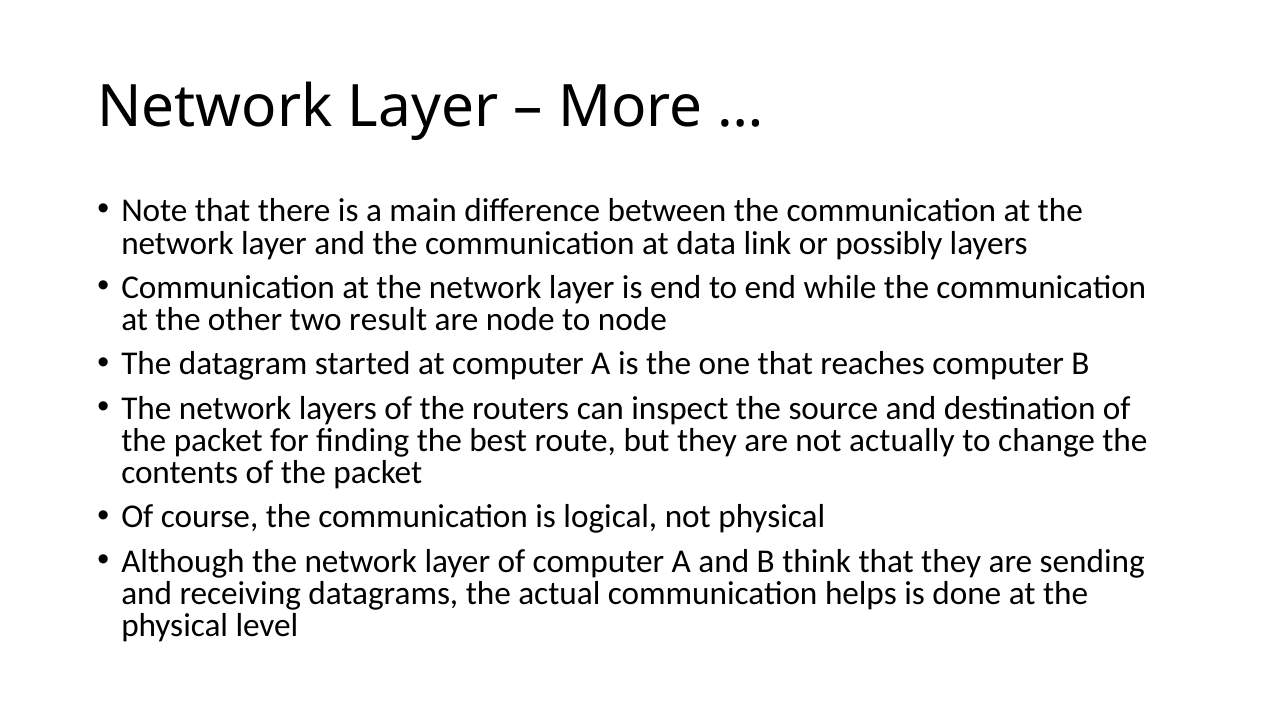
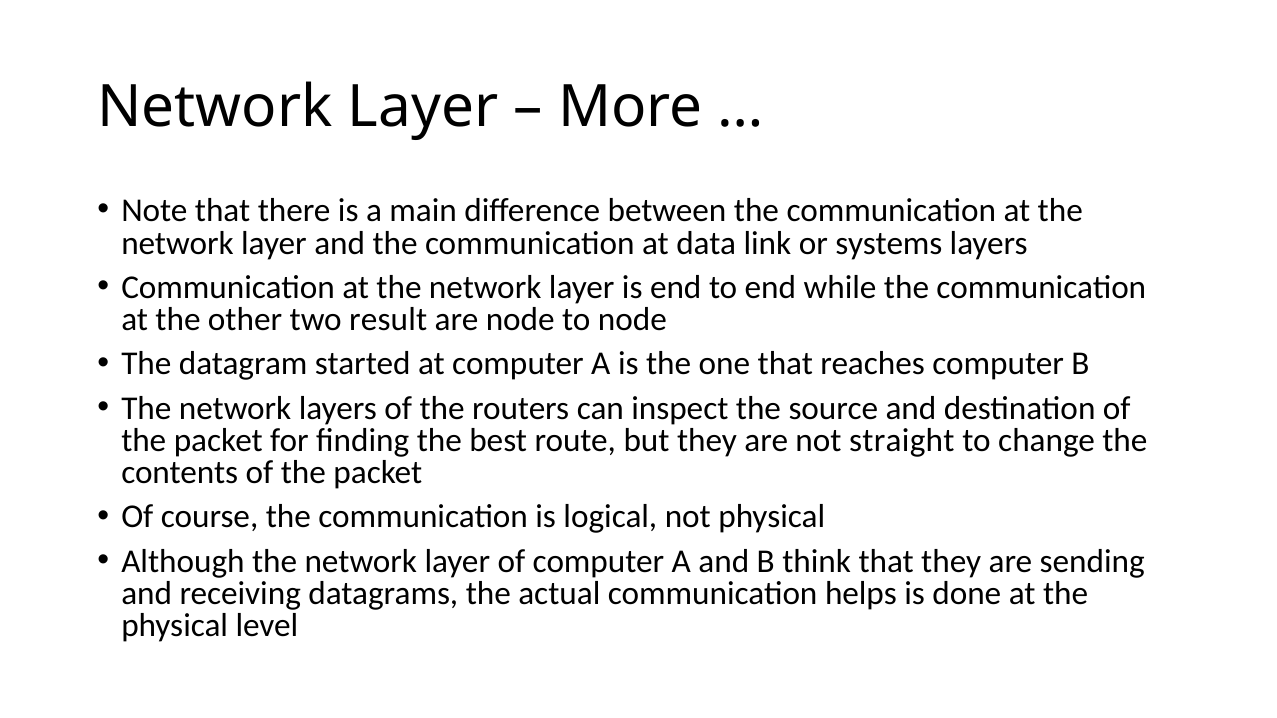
possibly: possibly -> systems
actually: actually -> straight
